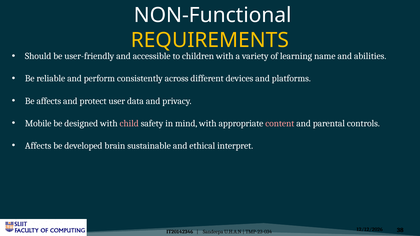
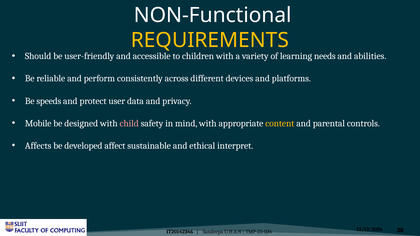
name: name -> needs
Be affects: affects -> speeds
content colour: pink -> yellow
brain: brain -> affect
